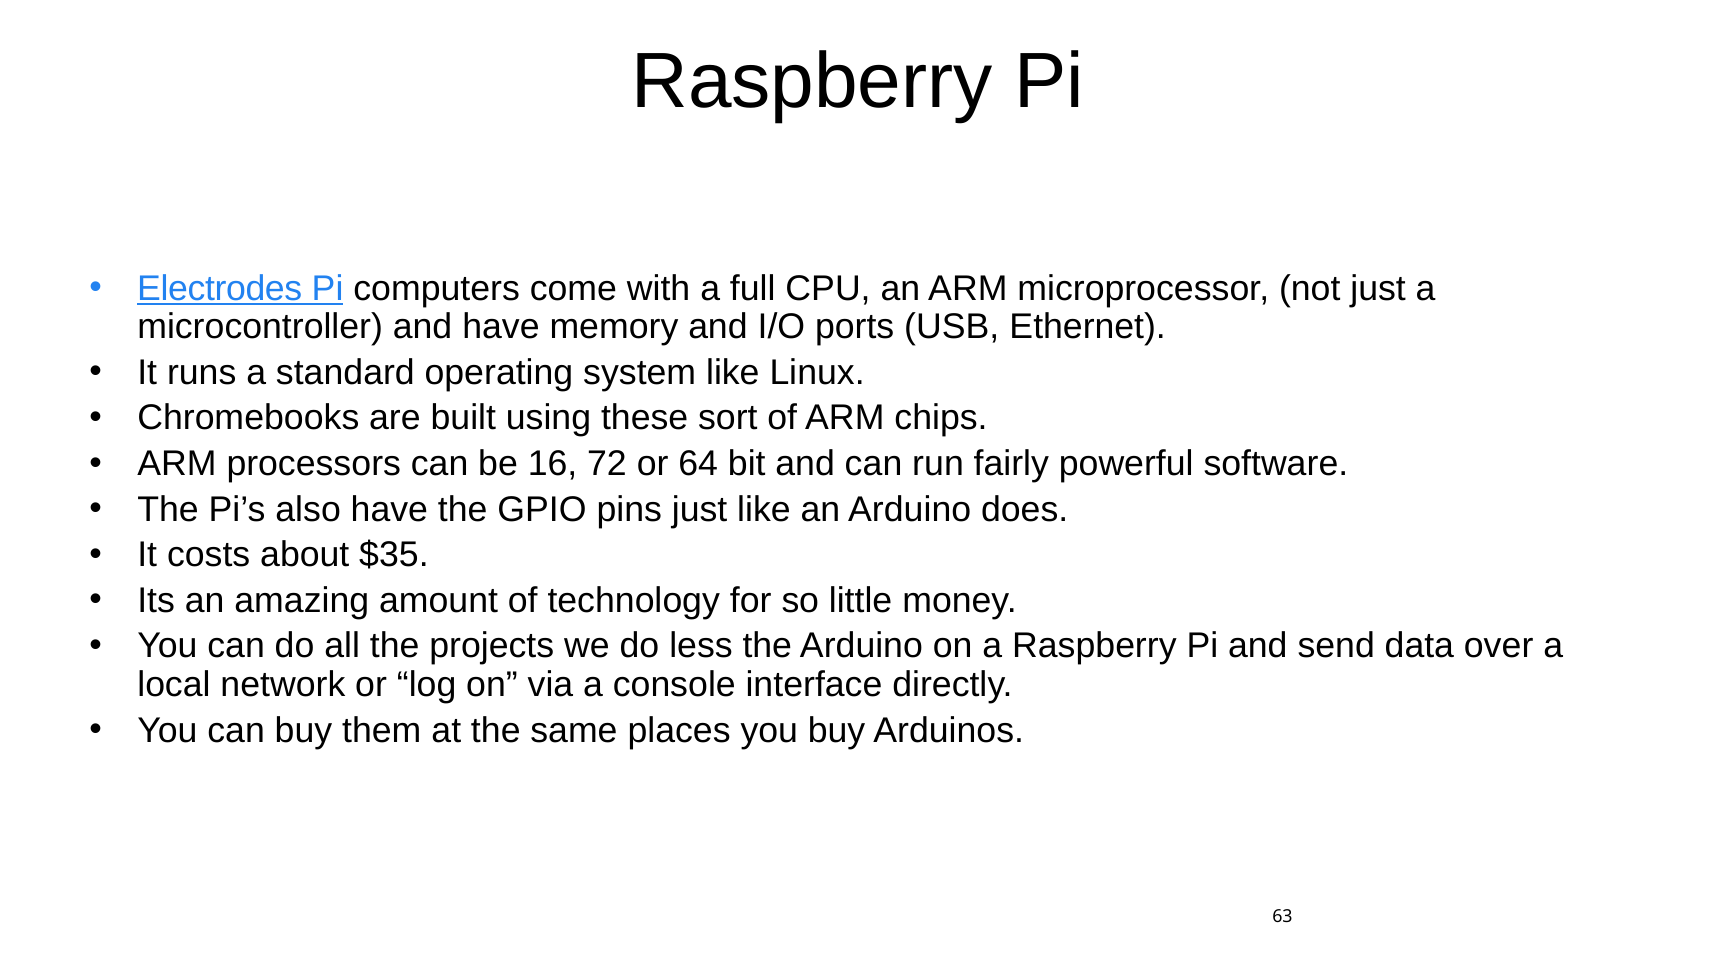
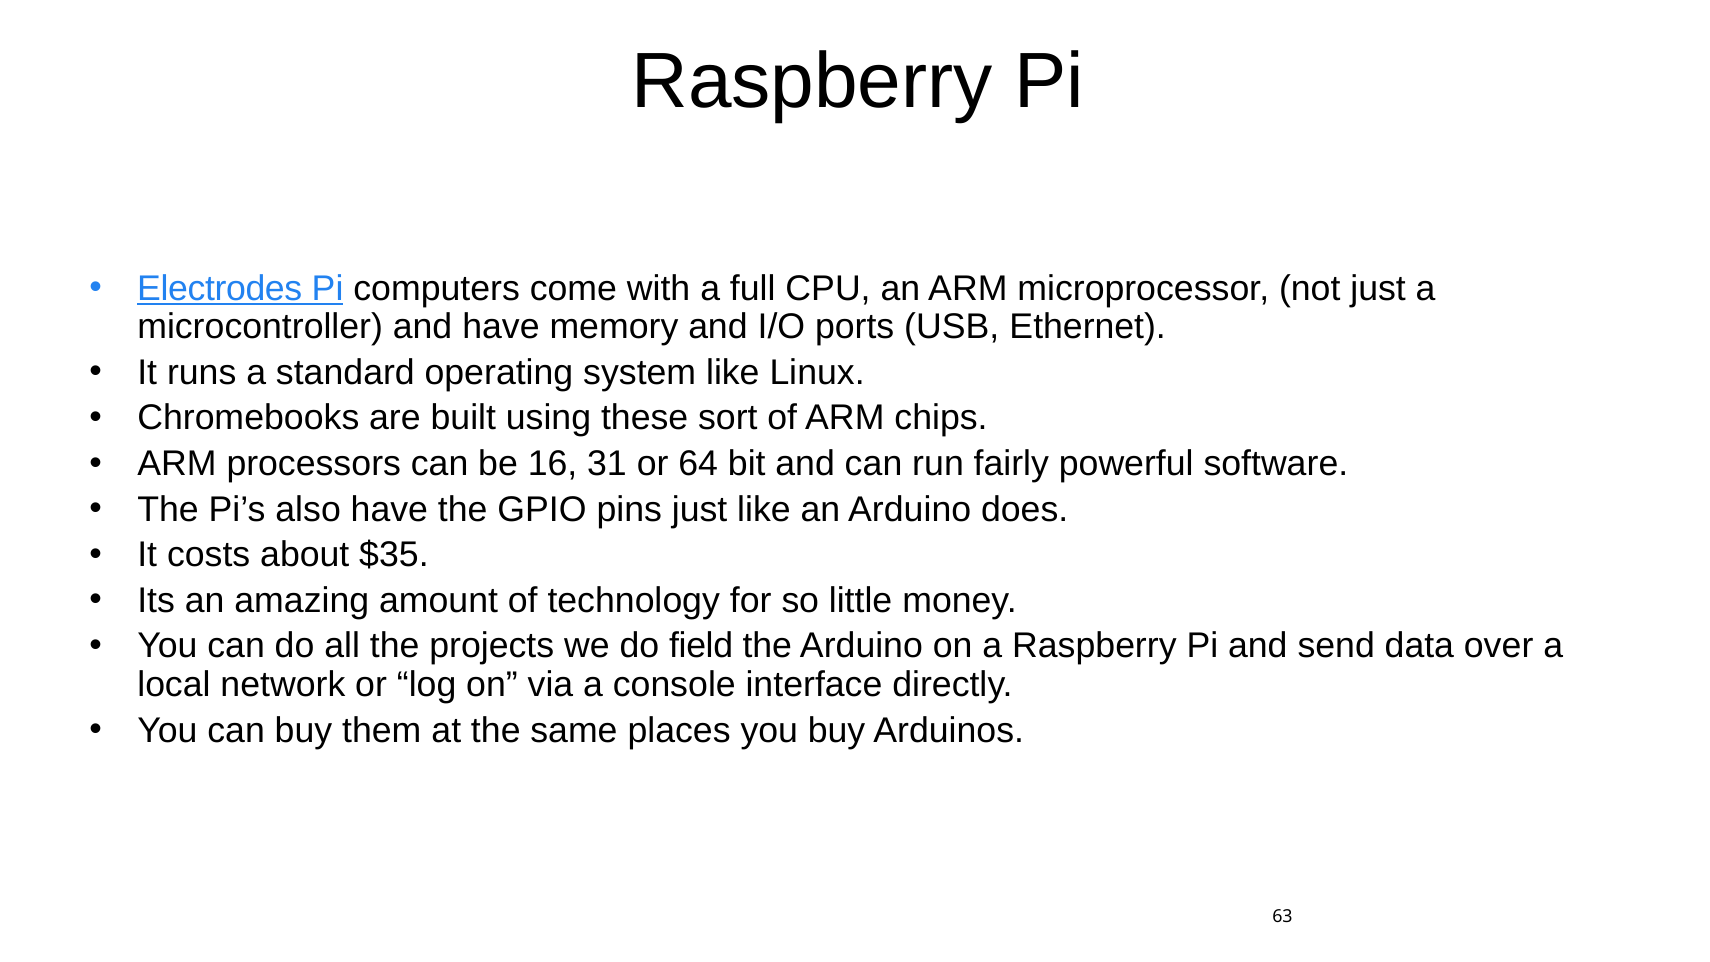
72: 72 -> 31
less: less -> field
